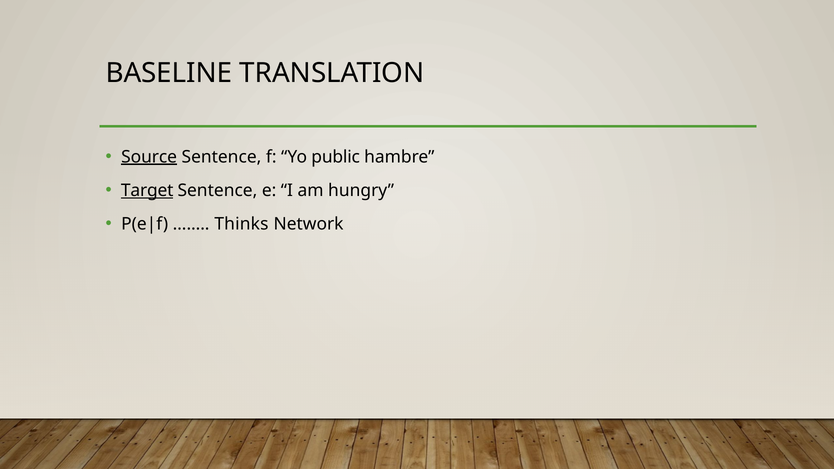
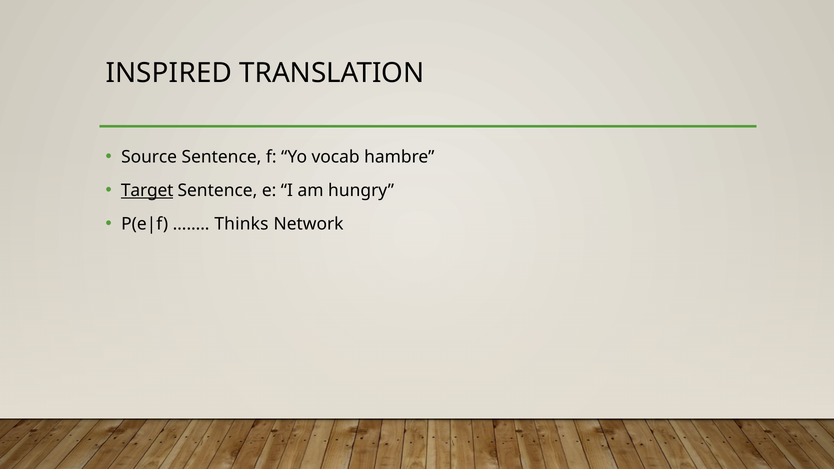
BASELINE: BASELINE -> INSPIRED
Source underline: present -> none
public: public -> vocab
